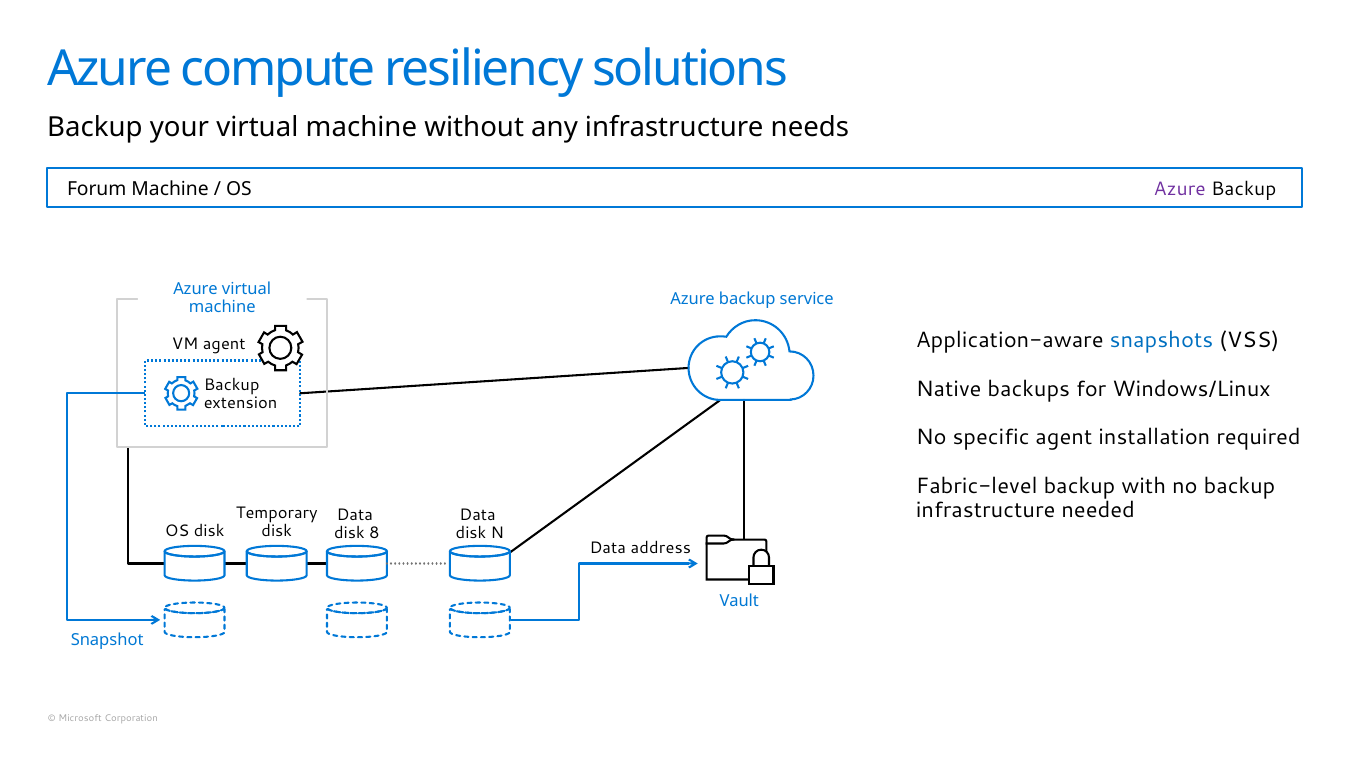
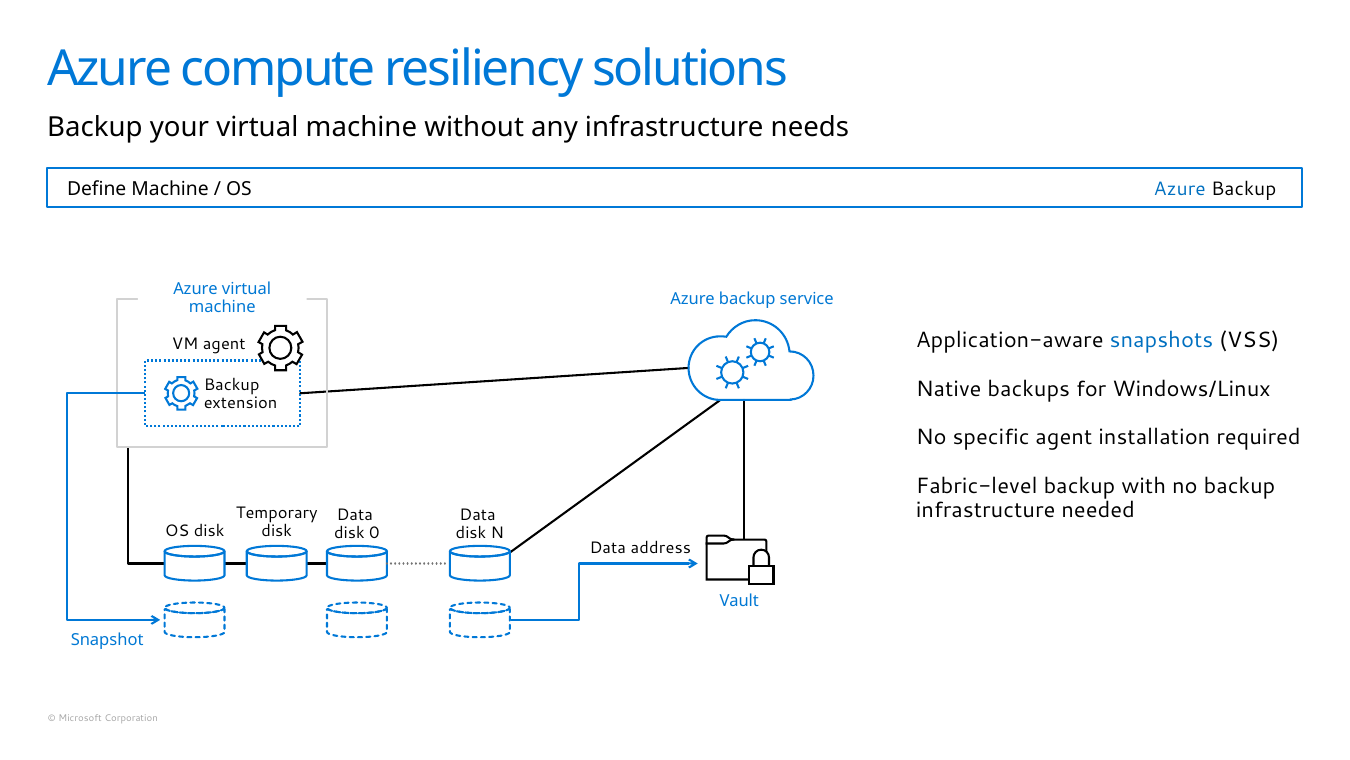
Forum: Forum -> Define
Azure at (1180, 189) colour: purple -> blue
8: 8 -> 0
